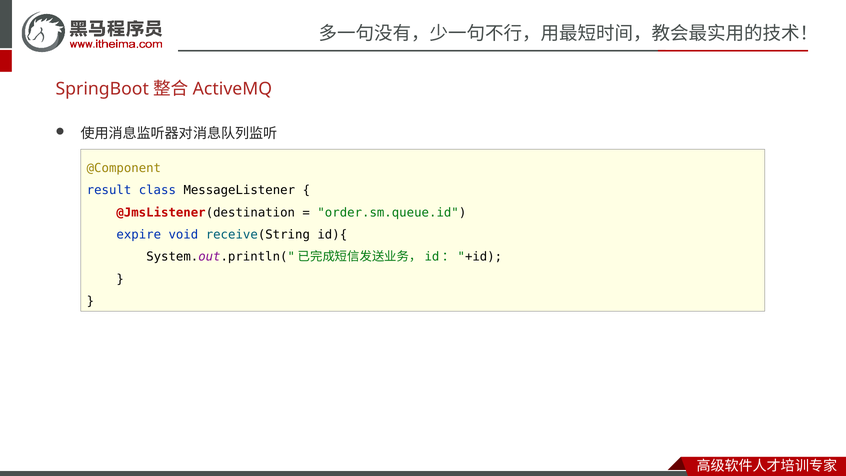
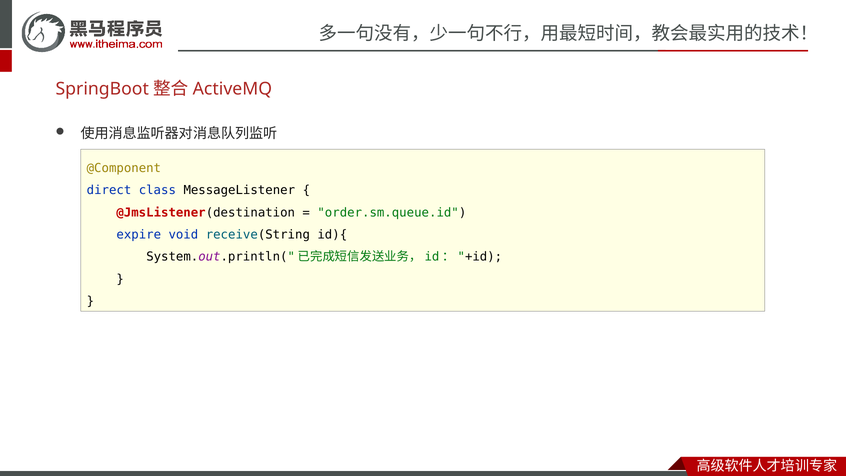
result: result -> direct
